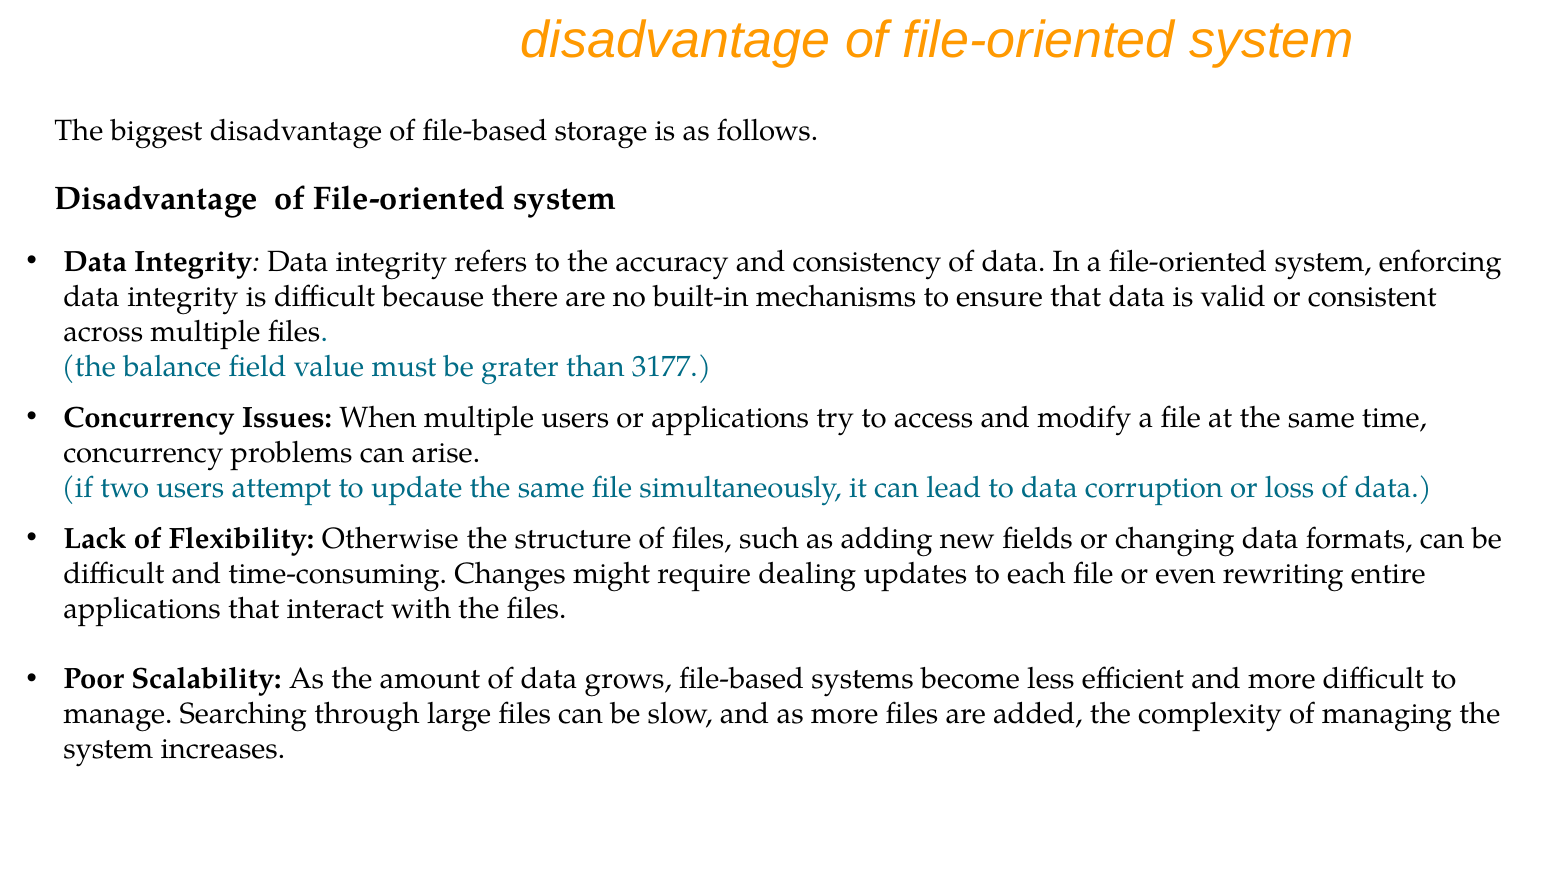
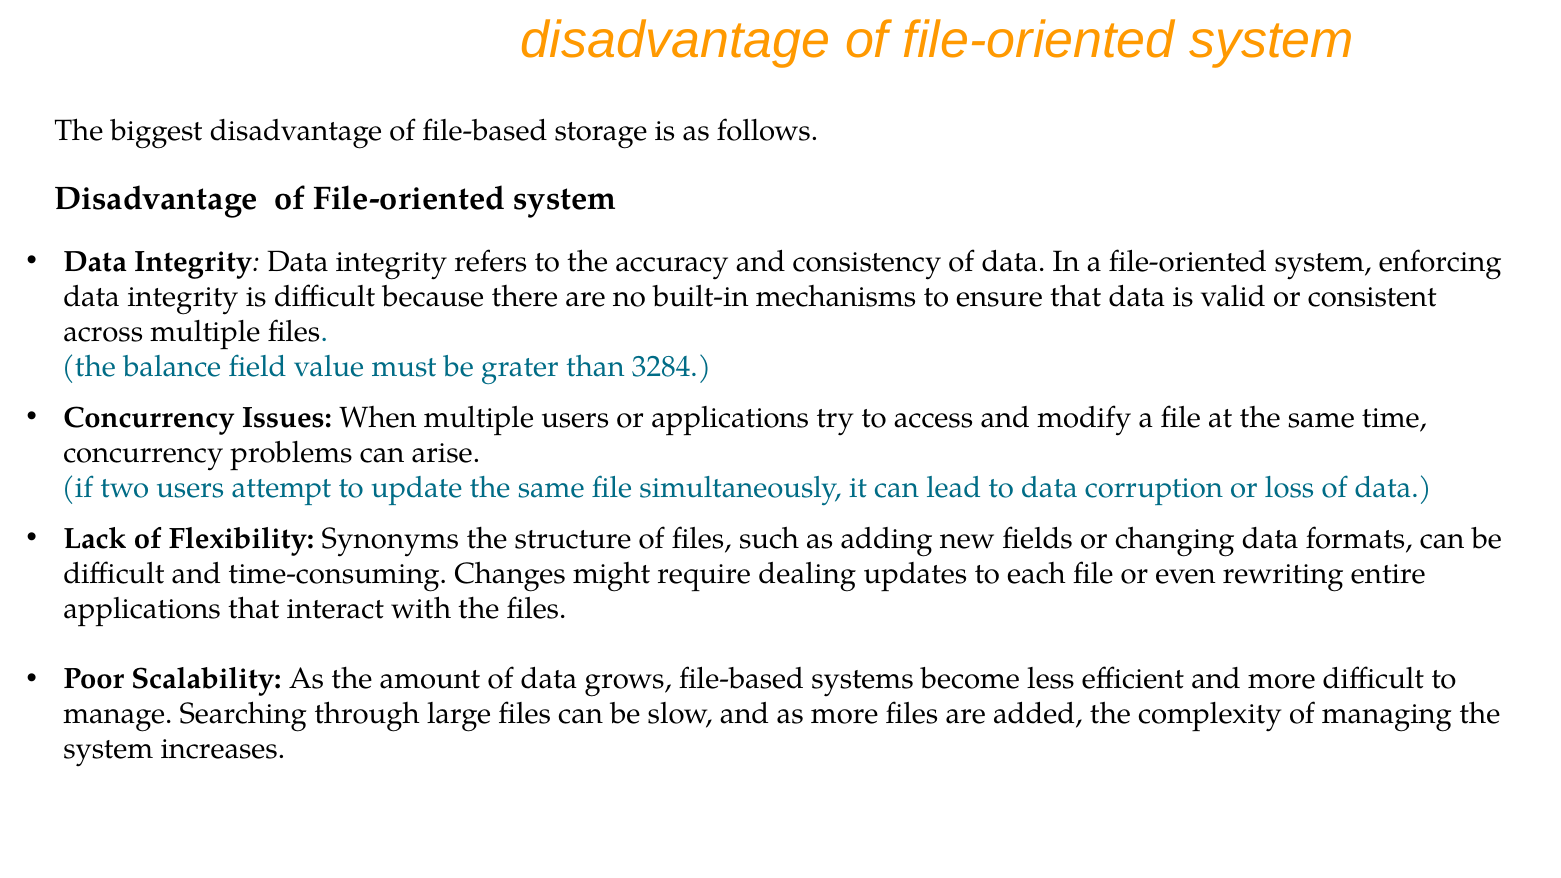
3177: 3177 -> 3284
Otherwise: Otherwise -> Synonyms
